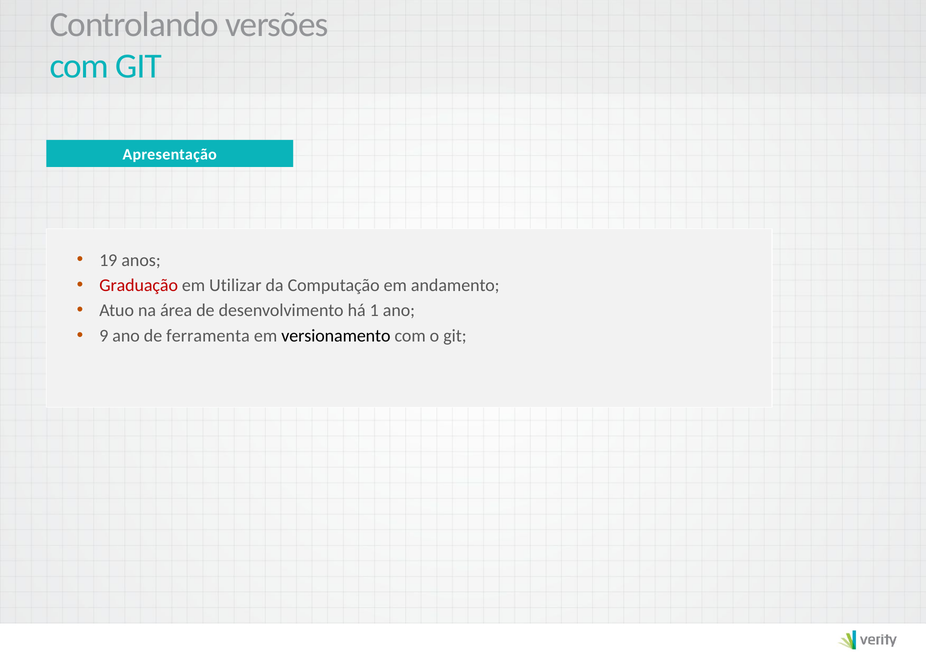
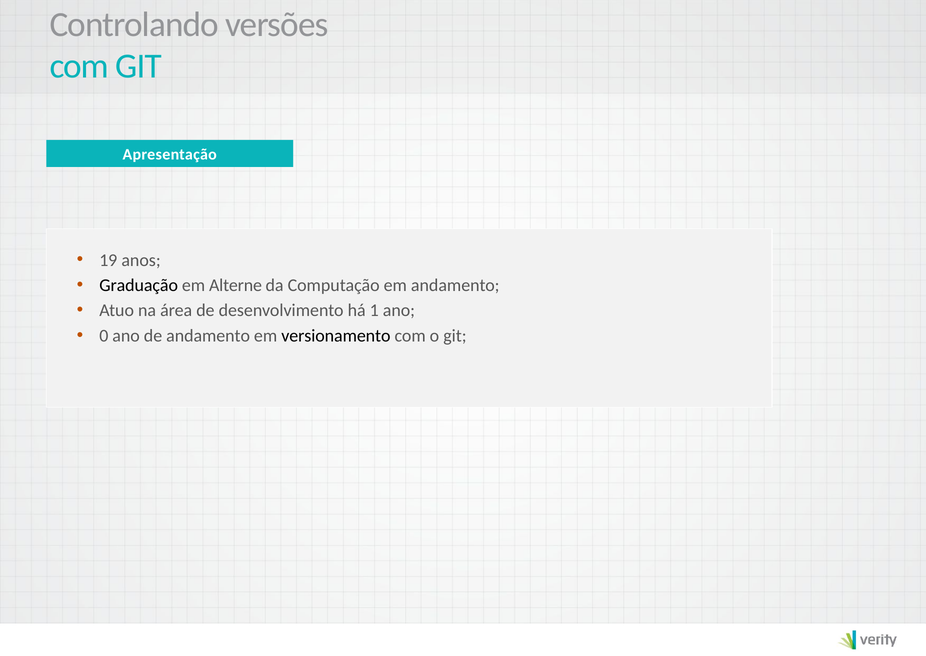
Graduação colour: red -> black
Utilizar: Utilizar -> Alterne
9: 9 -> 0
de ferramenta: ferramenta -> andamento
